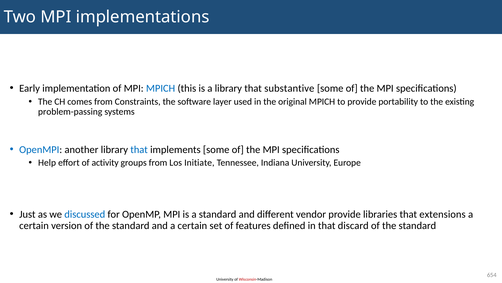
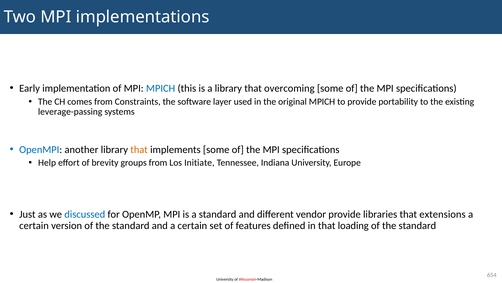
substantive: substantive -> overcoming
problem-passing: problem-passing -> leverage-passing
that at (139, 149) colour: blue -> orange
activity: activity -> brevity
discard: discard -> loading
